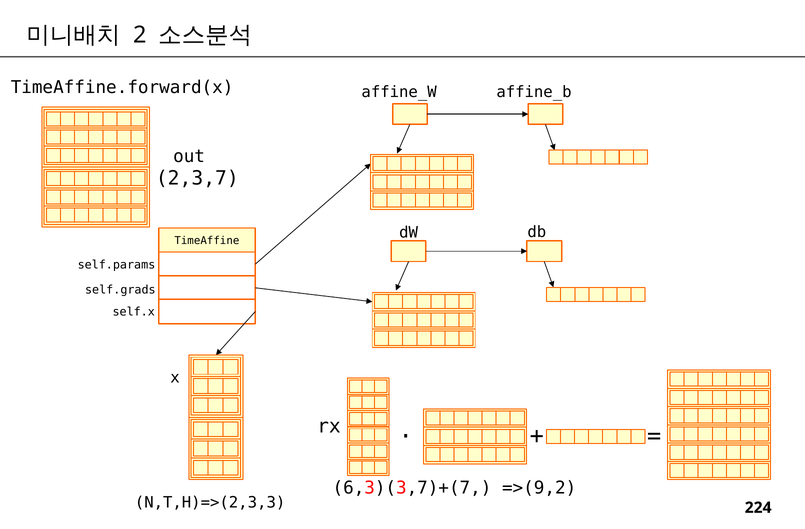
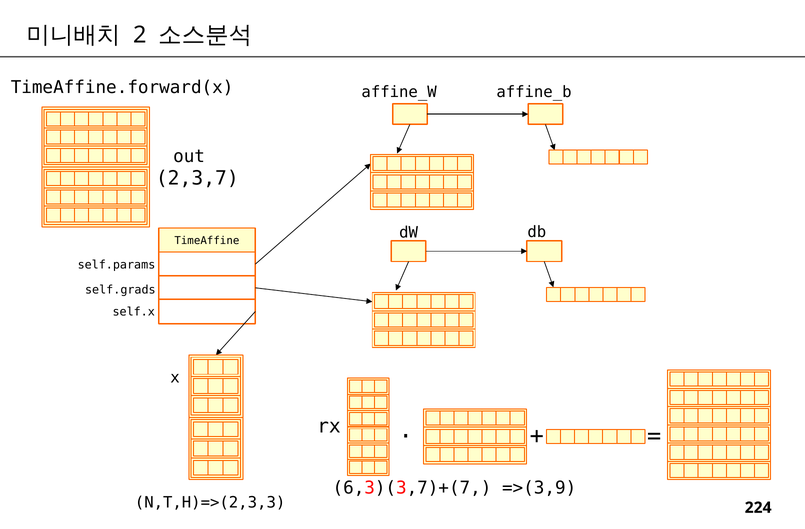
=>(9,2: =>(9,2 -> =>(3,9
